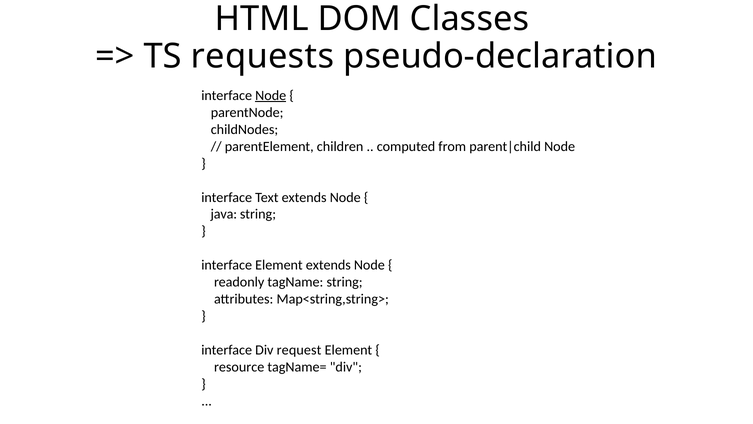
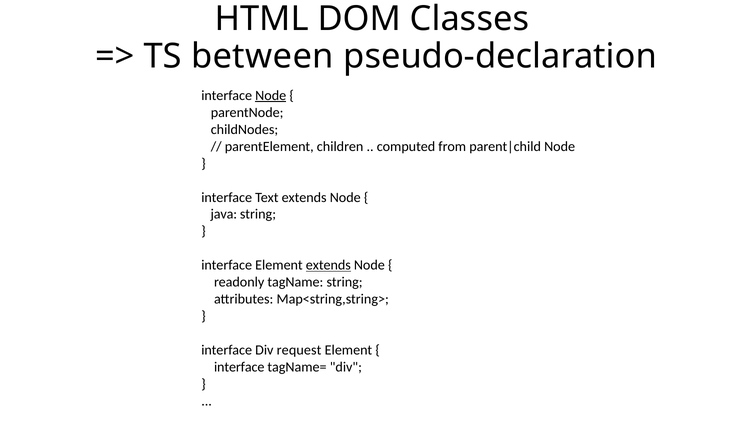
requests: requests -> between
extends at (328, 265) underline: none -> present
resource at (239, 367): resource -> interface
